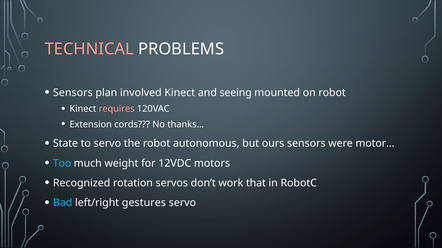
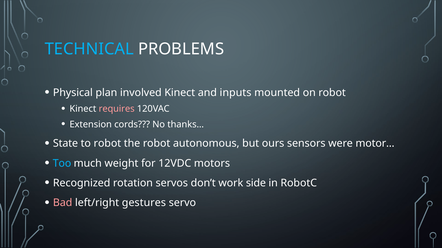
TECHNICAL colour: pink -> light blue
Sensors at (73, 93): Sensors -> Physical
seeing: seeing -> inputs
to servo: servo -> robot
that: that -> side
Bad colour: light blue -> pink
